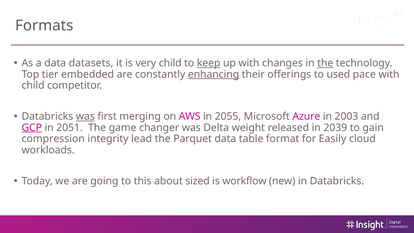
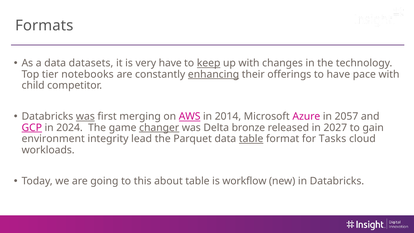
very child: child -> have
the at (325, 63) underline: present -> none
embedded: embedded -> notebooks
to used: used -> have
AWS underline: none -> present
2055: 2055 -> 2014
2003: 2003 -> 2057
2051: 2051 -> 2024
changer underline: none -> present
weight: weight -> bronze
2039: 2039 -> 2027
compression: compression -> environment
table at (251, 139) underline: none -> present
Easily: Easily -> Tasks
about sized: sized -> table
